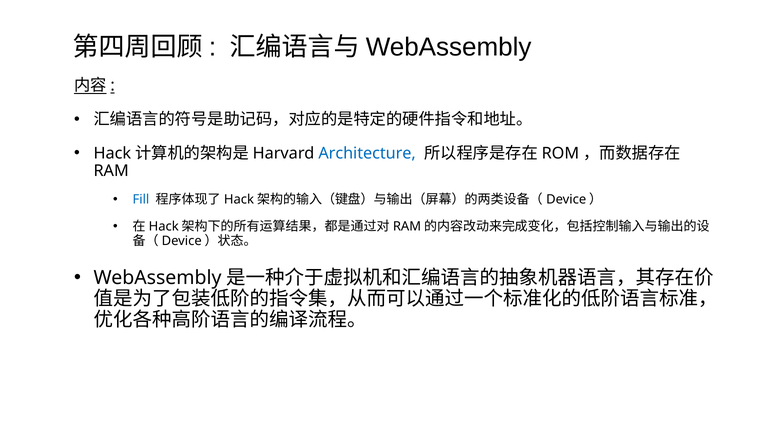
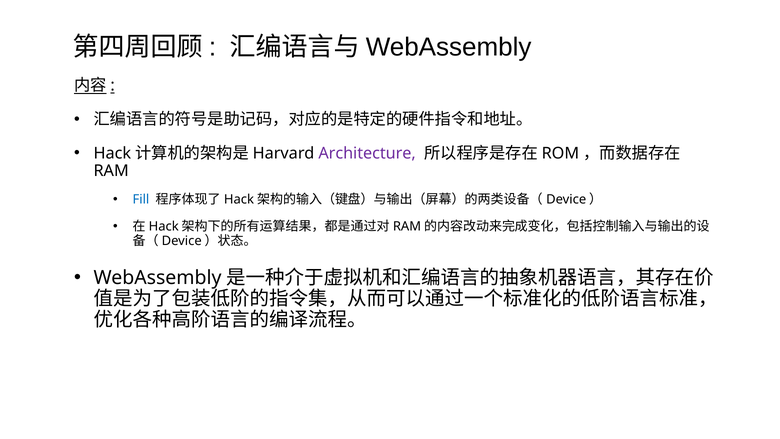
Architecture colour: blue -> purple
